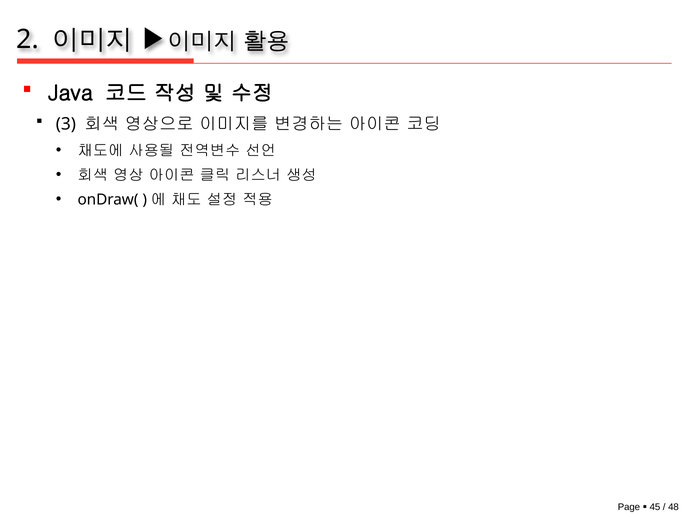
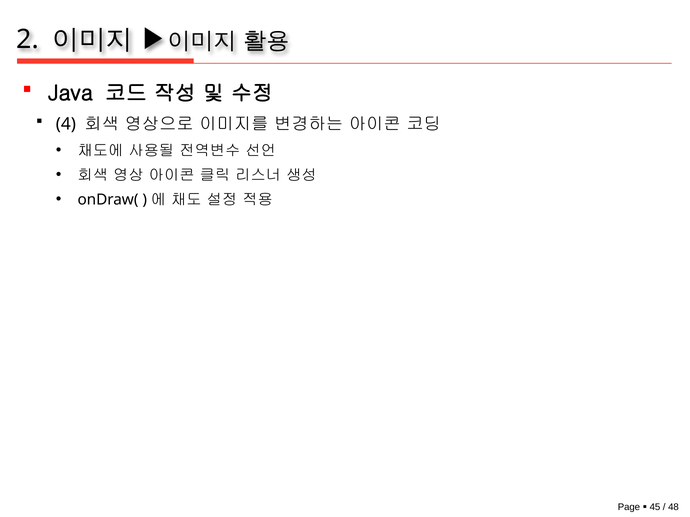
3: 3 -> 4
